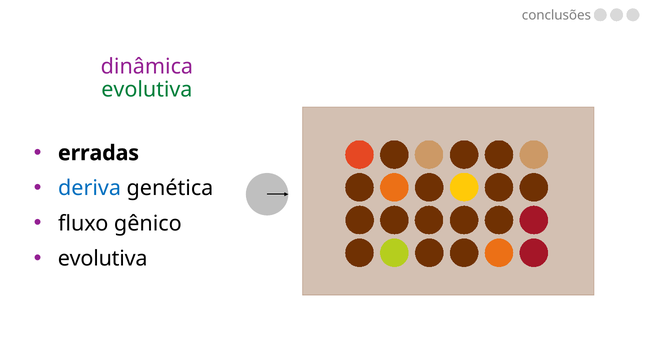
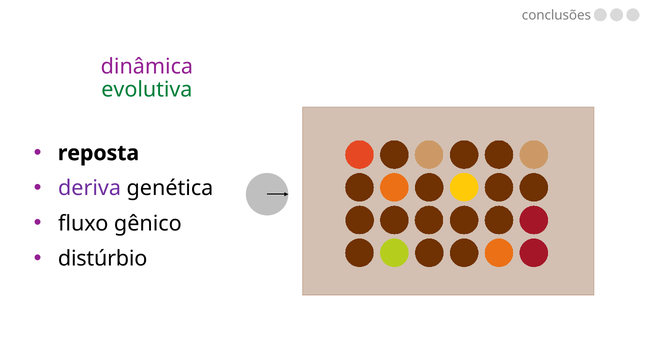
erradas: erradas -> reposta
deriva colour: blue -> purple
evolutiva at (103, 258): evolutiva -> distúrbio
